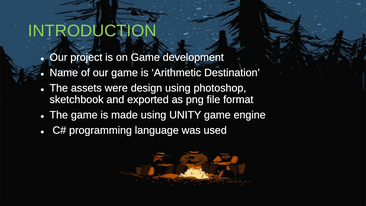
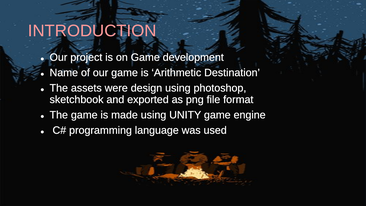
INTRODUCTION colour: light green -> pink
